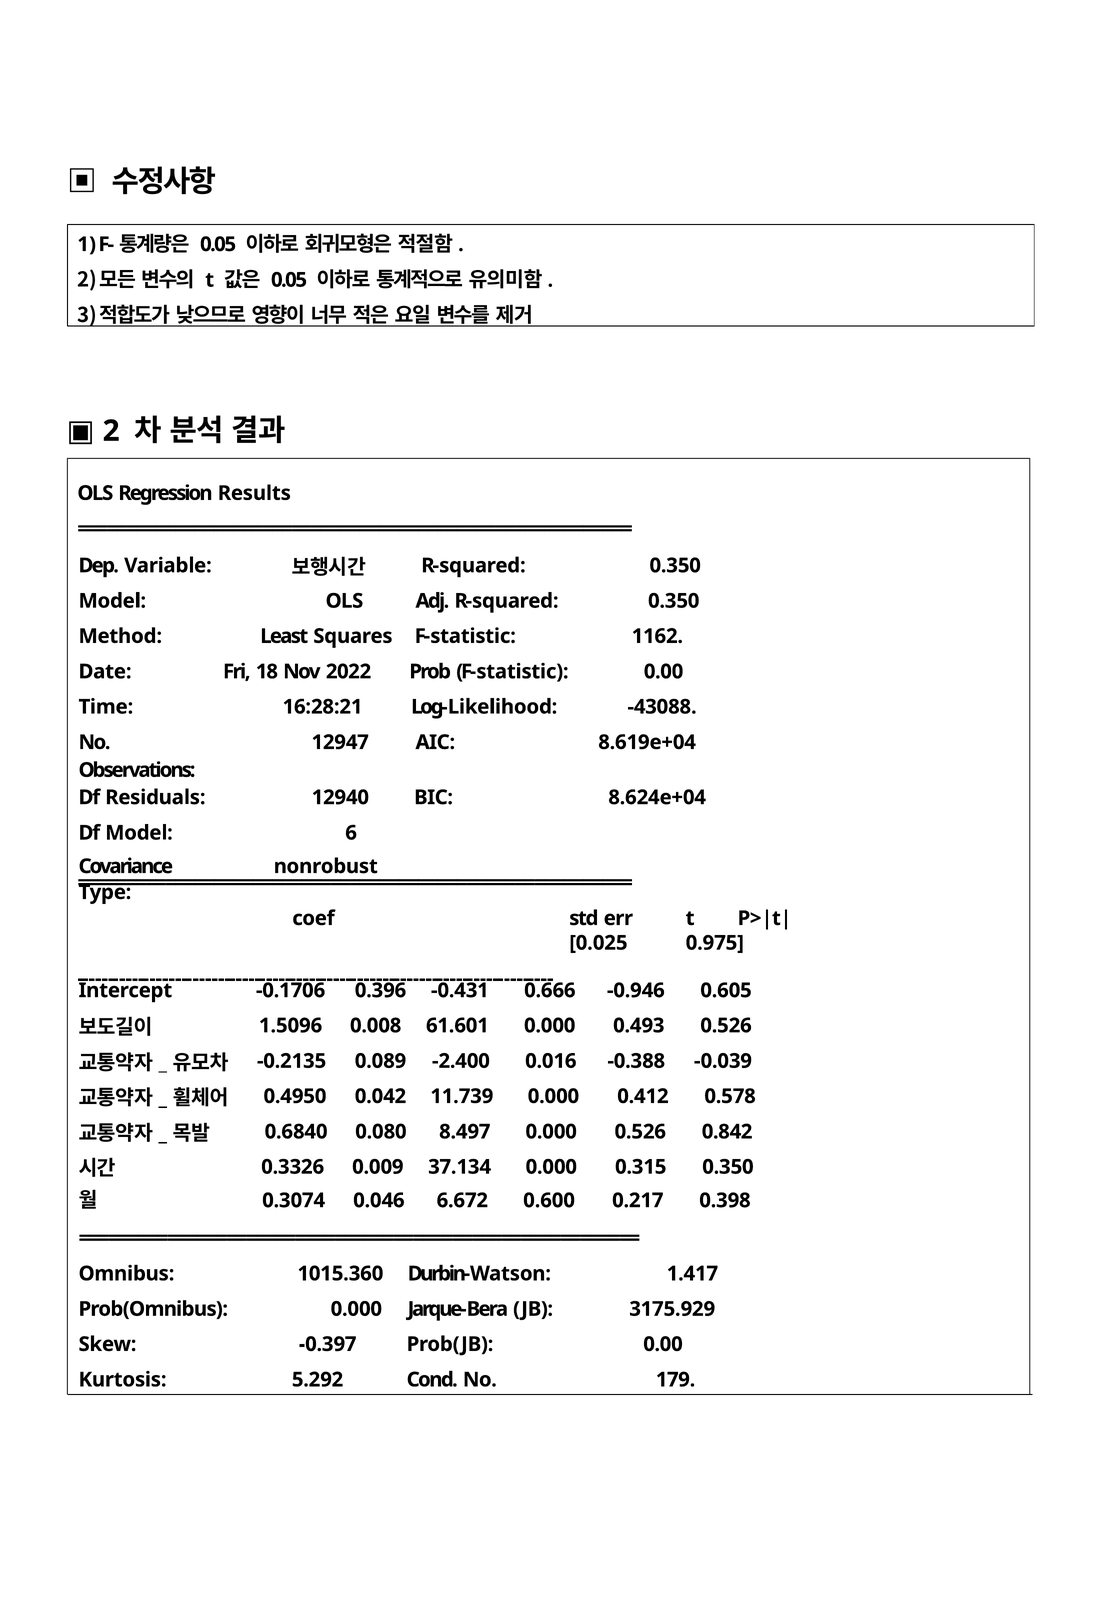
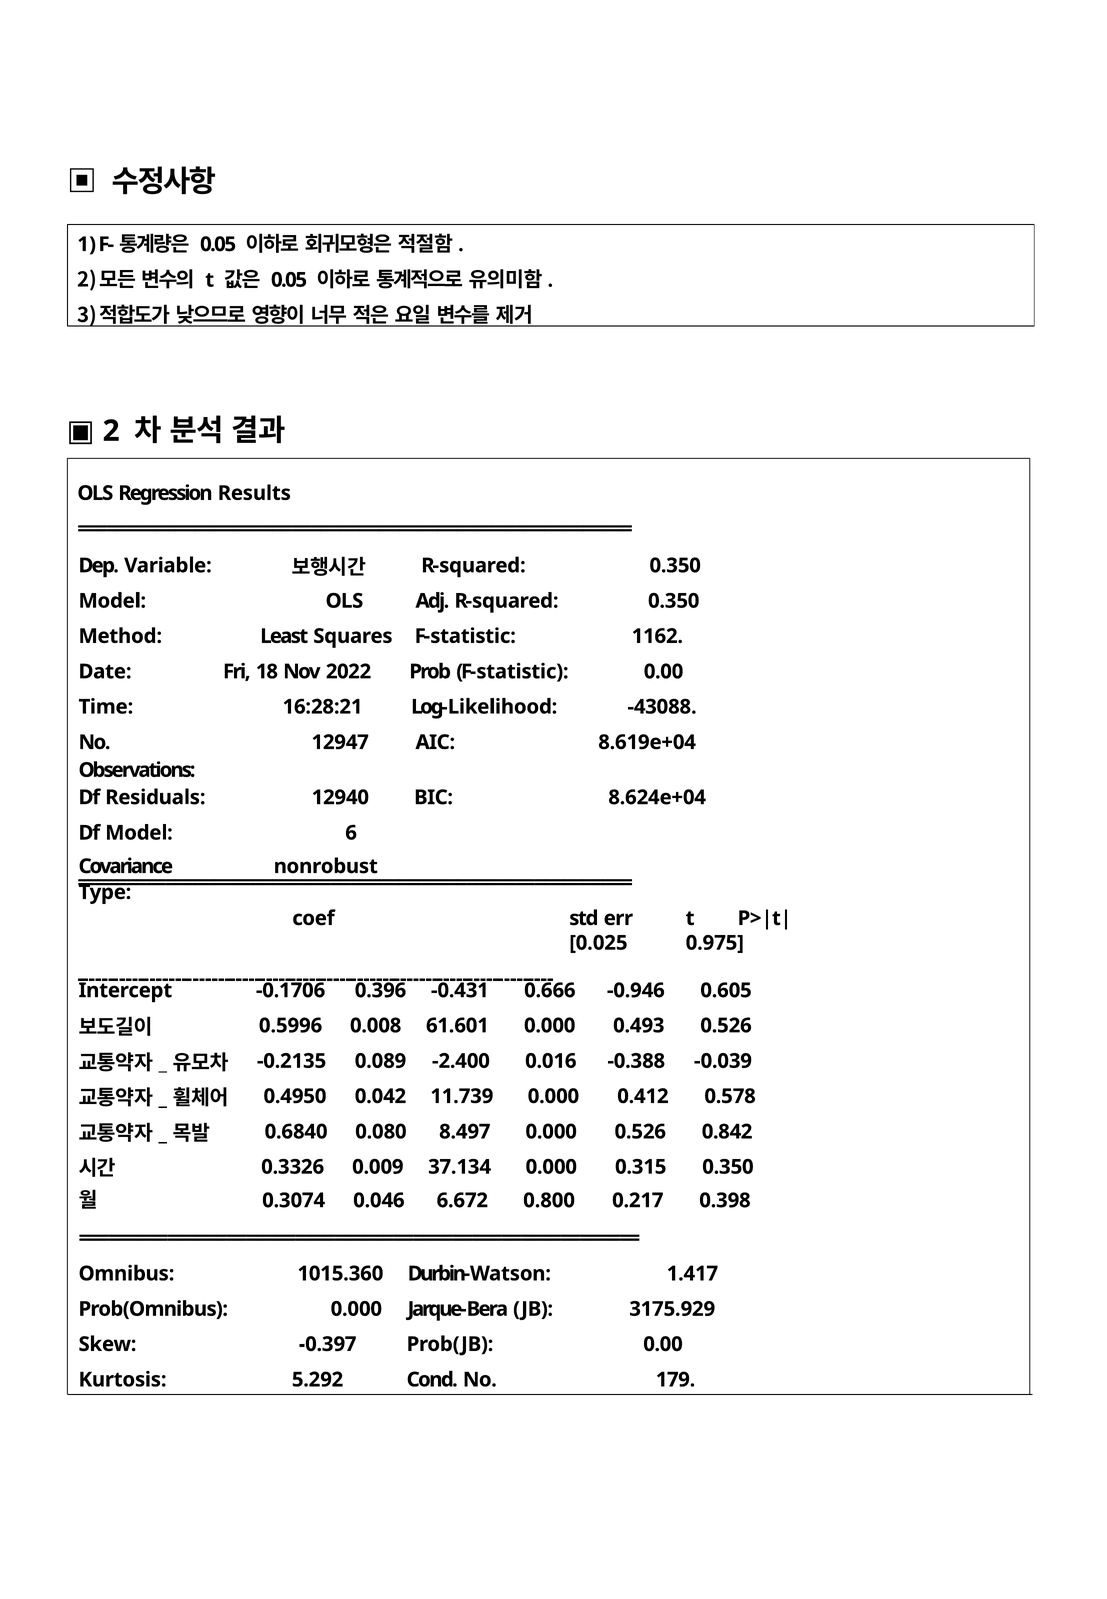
1.5096: 1.5096 -> 0.5996
0.600: 0.600 -> 0.800
